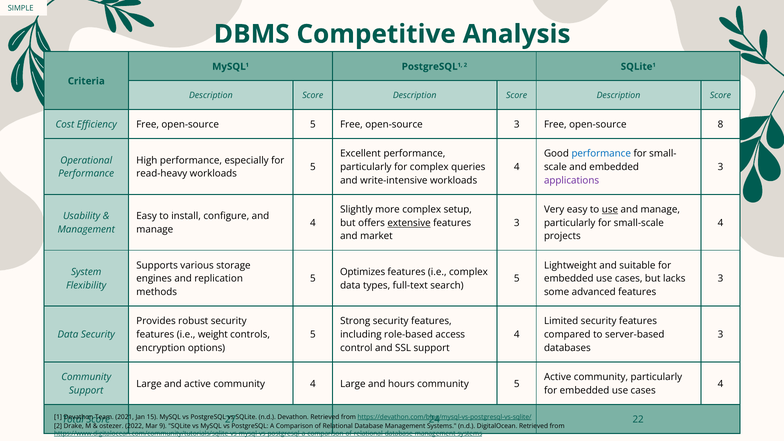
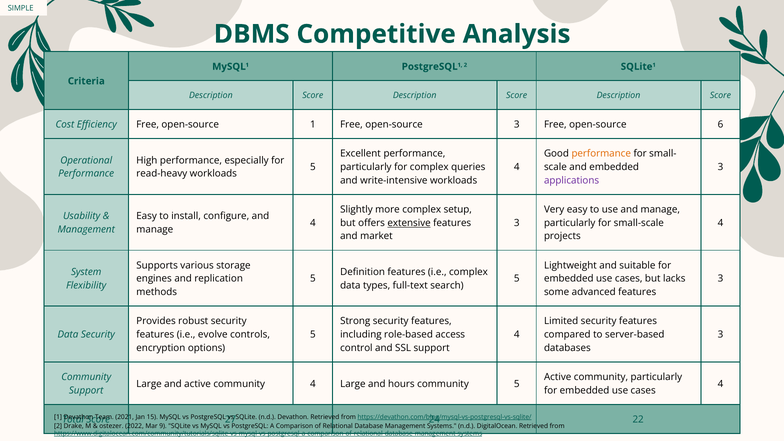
open-source 5: 5 -> 1
8: 8 -> 6
performance at (601, 154) colour: blue -> orange
use at (610, 210) underline: present -> none
Optimizes: Optimizes -> Definition
weight: weight -> evolve
